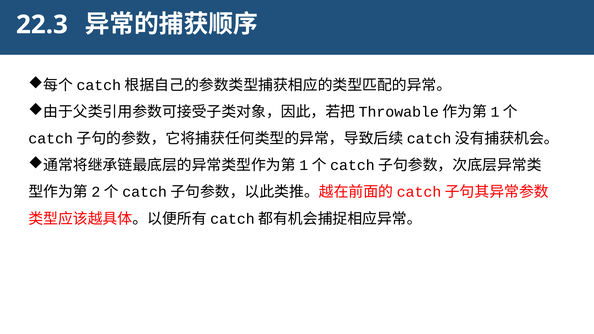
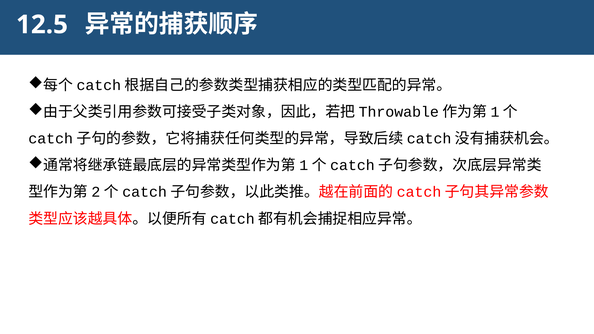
22.3: 22.3 -> 12.5
